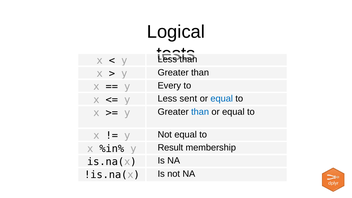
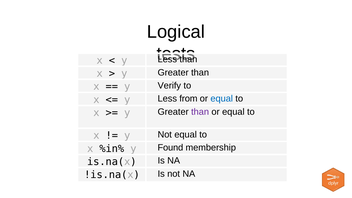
Every: Every -> Verify
sent: sent -> from
than at (200, 112) colour: blue -> purple
Result: Result -> Found
